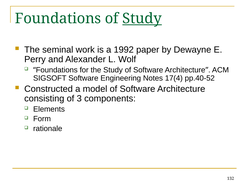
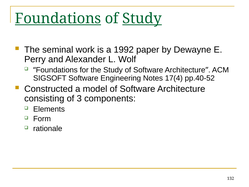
Foundations at (58, 19) underline: none -> present
